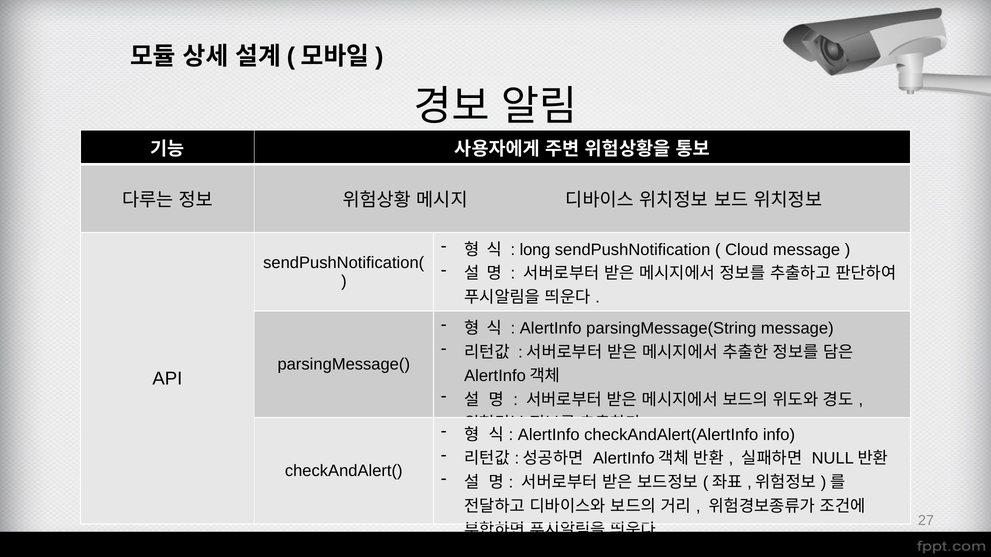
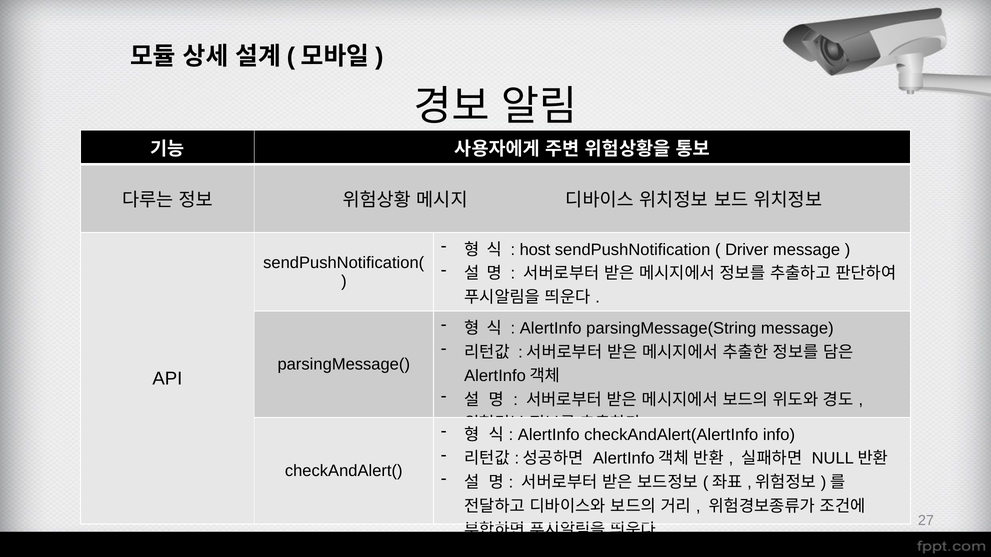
long: long -> host
Cloud: Cloud -> Driver
